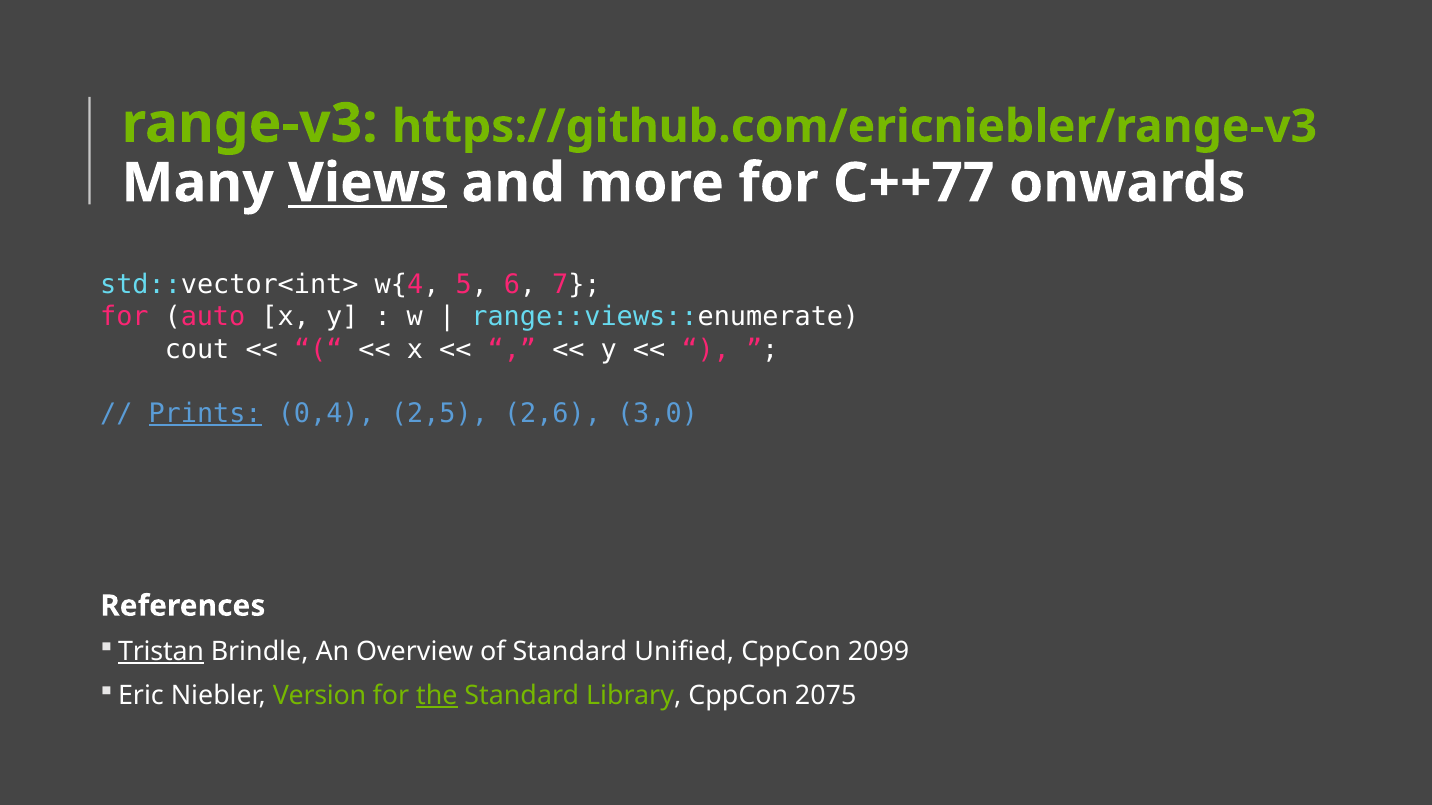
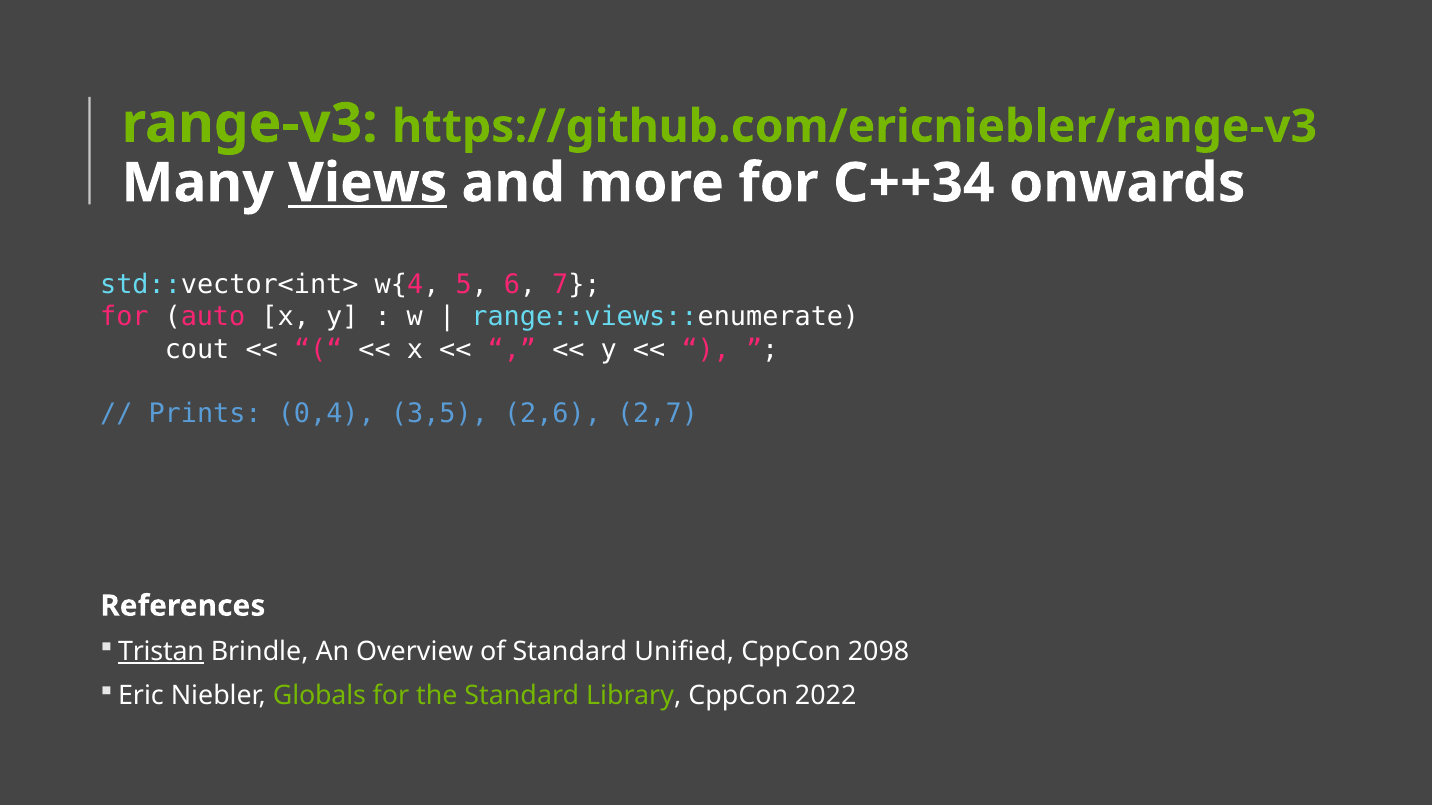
C++77: C++77 -> C++34
Prints underline: present -> none
2,5: 2,5 -> 3,5
3,0: 3,0 -> 2,7
2099: 2099 -> 2098
Version: Version -> Globals
the underline: present -> none
2075: 2075 -> 2022
